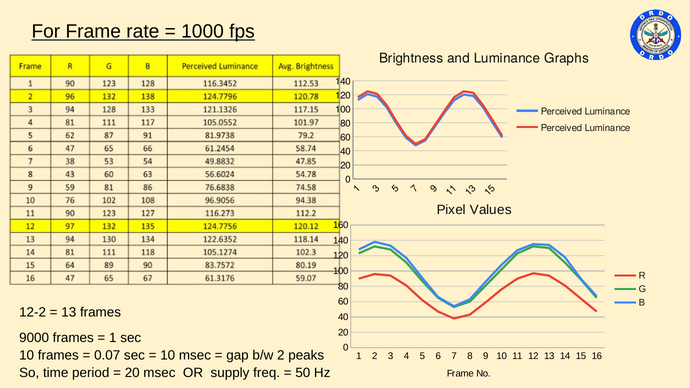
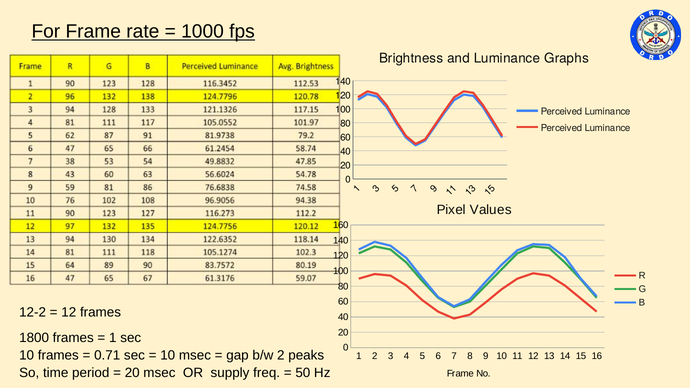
13 at (69, 312): 13 -> 12
9000: 9000 -> 1800
0.07: 0.07 -> 0.71
